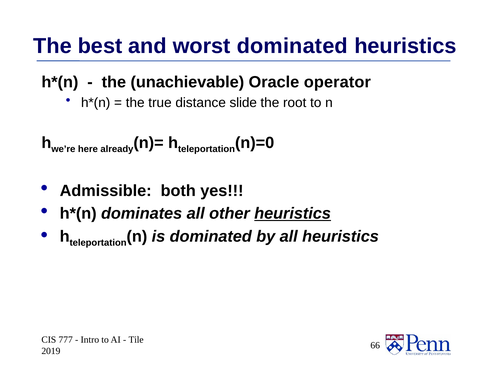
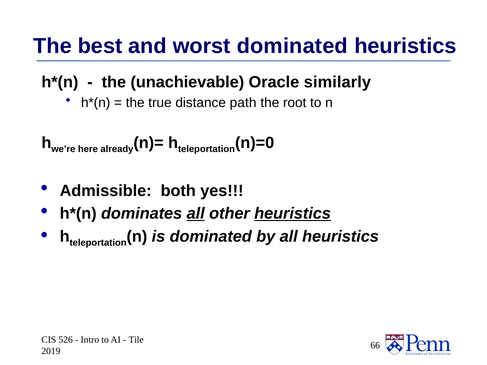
operator: operator -> similarly
slide: slide -> path
all at (196, 214) underline: none -> present
777: 777 -> 526
